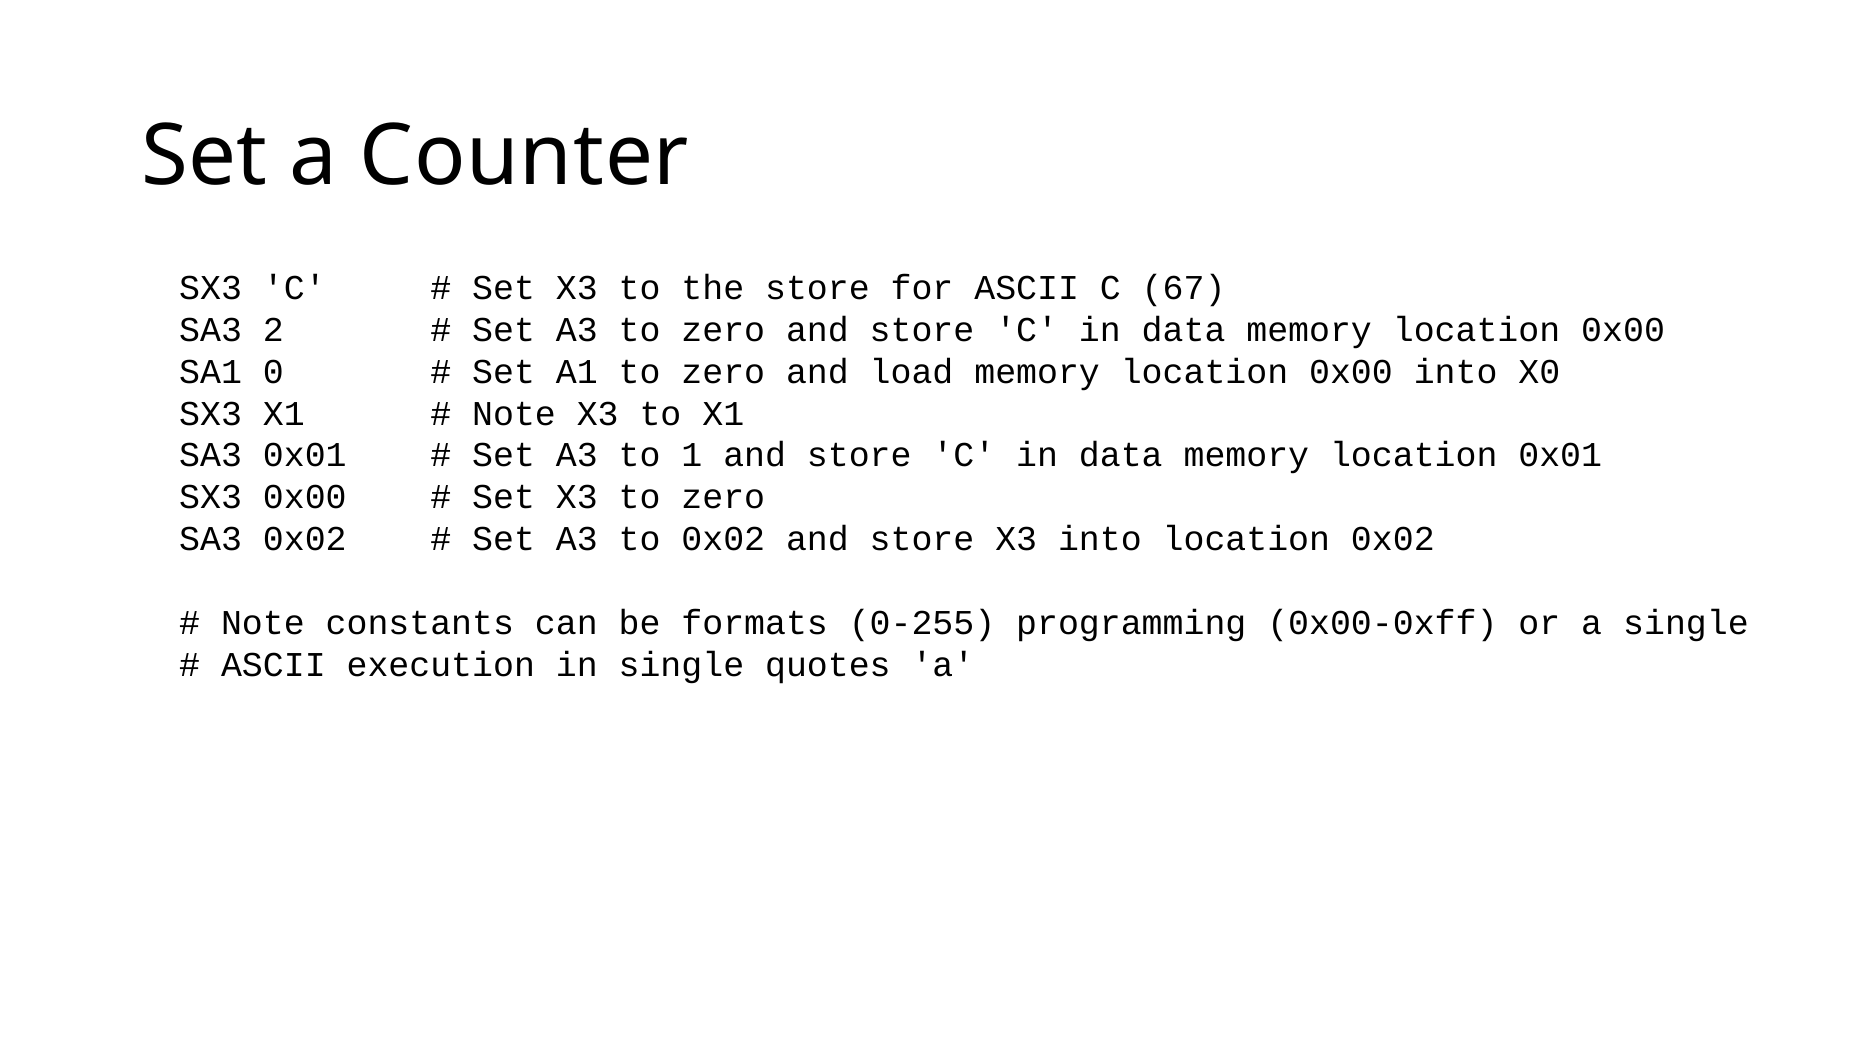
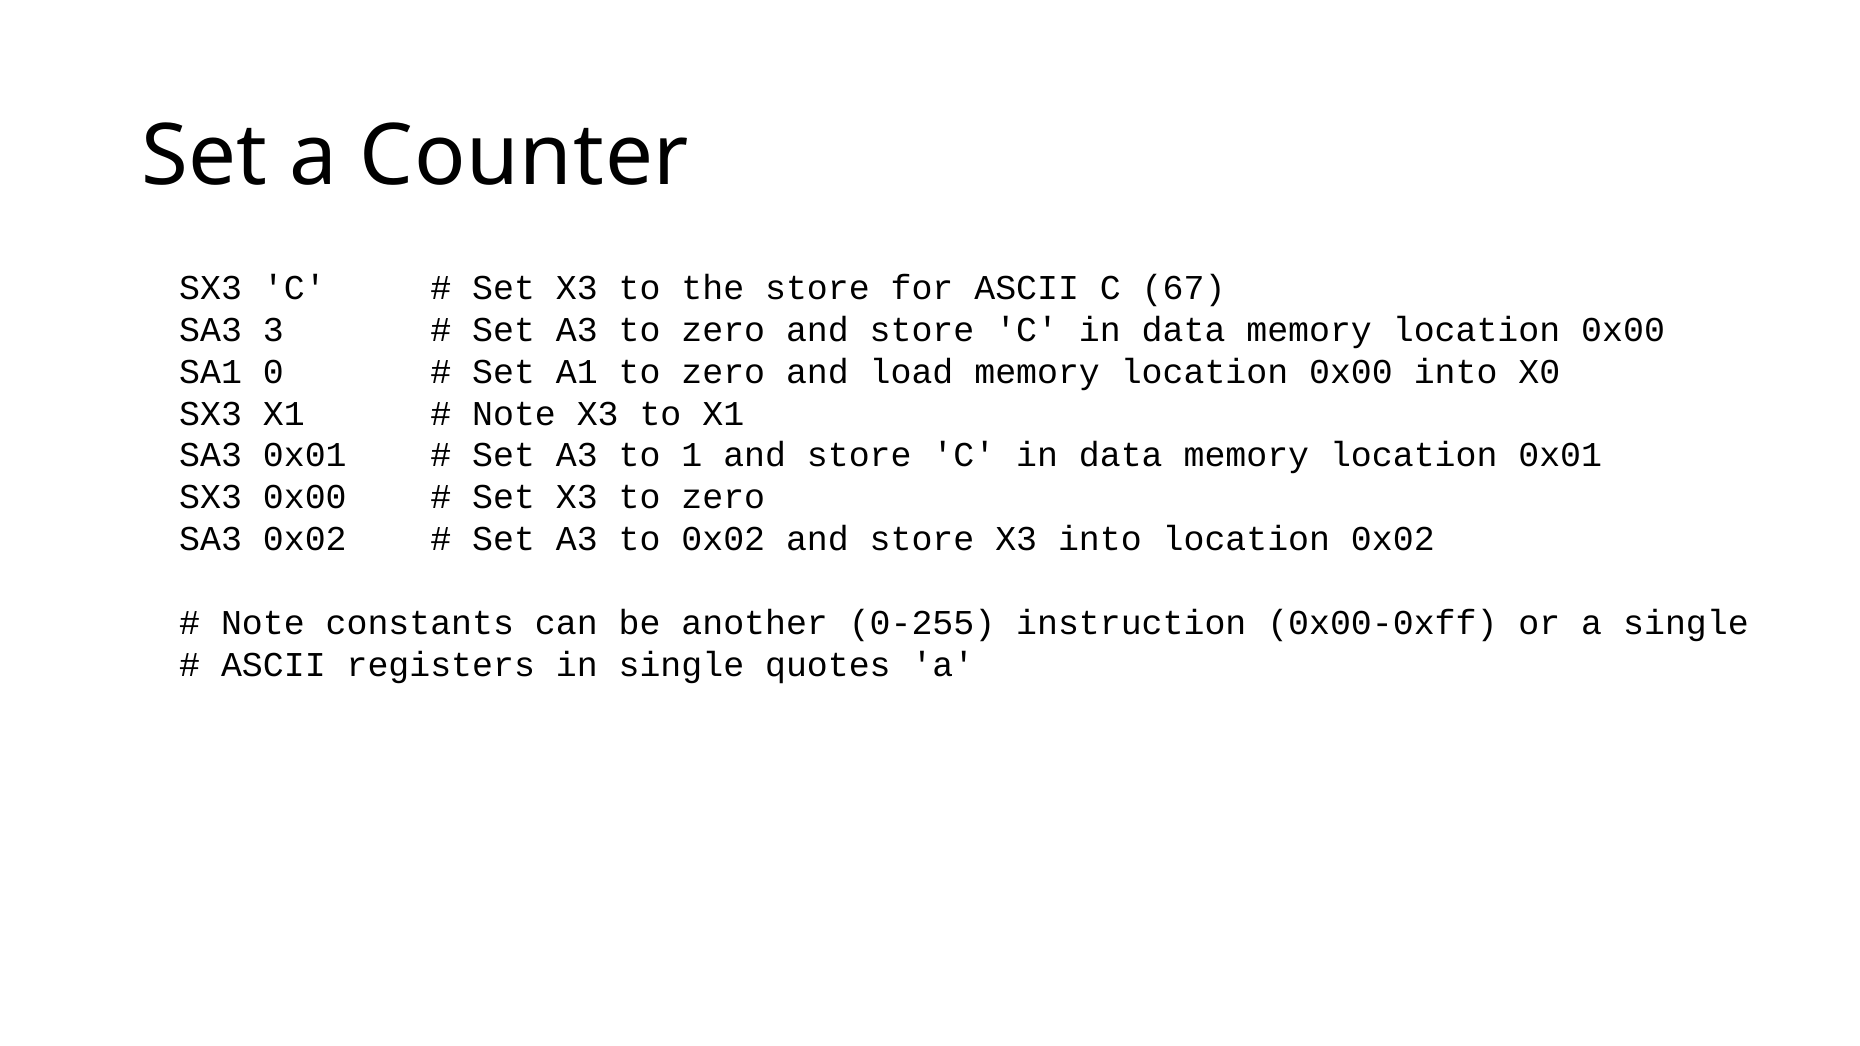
2: 2 -> 3
formats: formats -> another
programming: programming -> instruction
execution: execution -> registers
